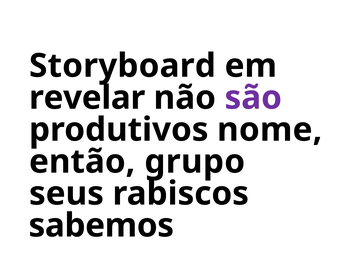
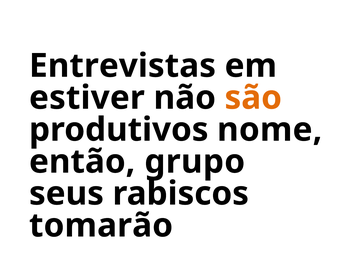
Storyboard: Storyboard -> Entrevistas
revelar: revelar -> estiver
são colour: purple -> orange
sabemos: sabemos -> tomarão
